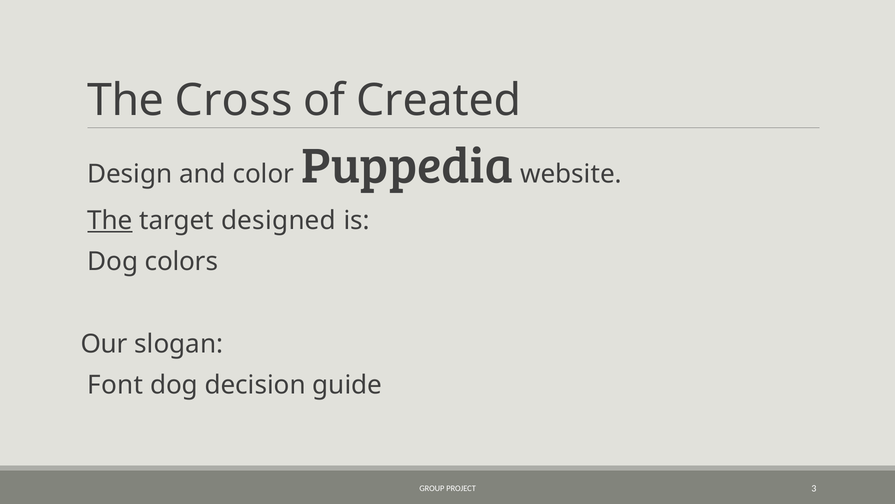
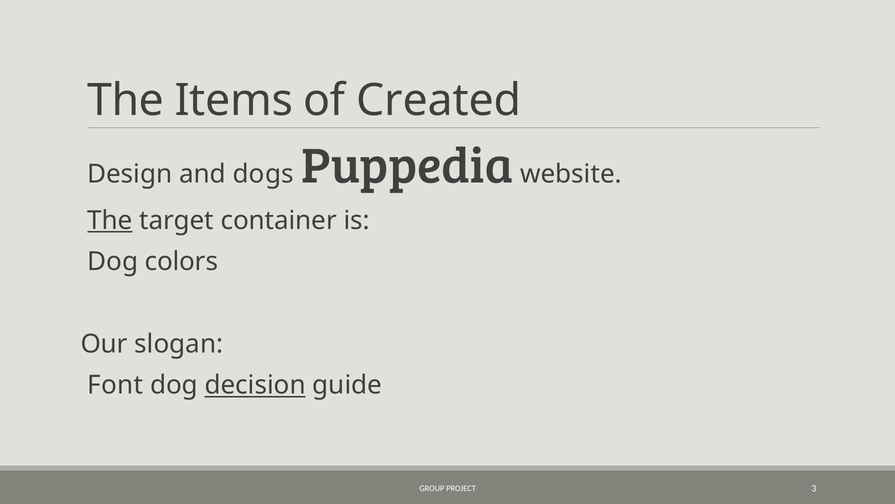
Cross: Cross -> Items
color: color -> dogs
designed: designed -> container
decision underline: none -> present
